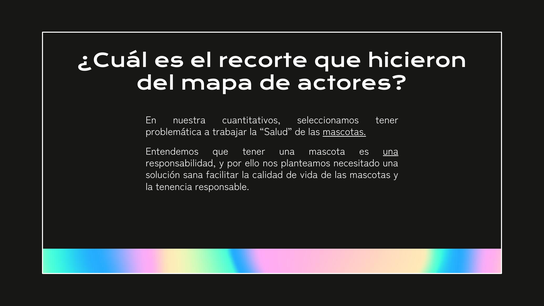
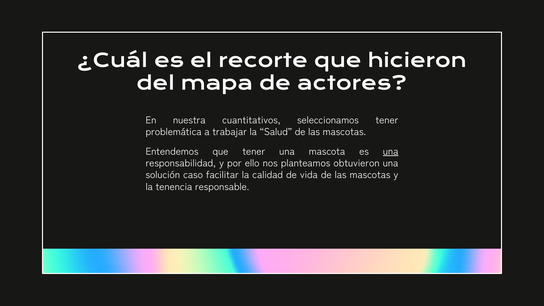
mascotas at (344, 132) underline: present -> none
necesitado: necesitado -> obtuvieron
sana: sana -> caso
